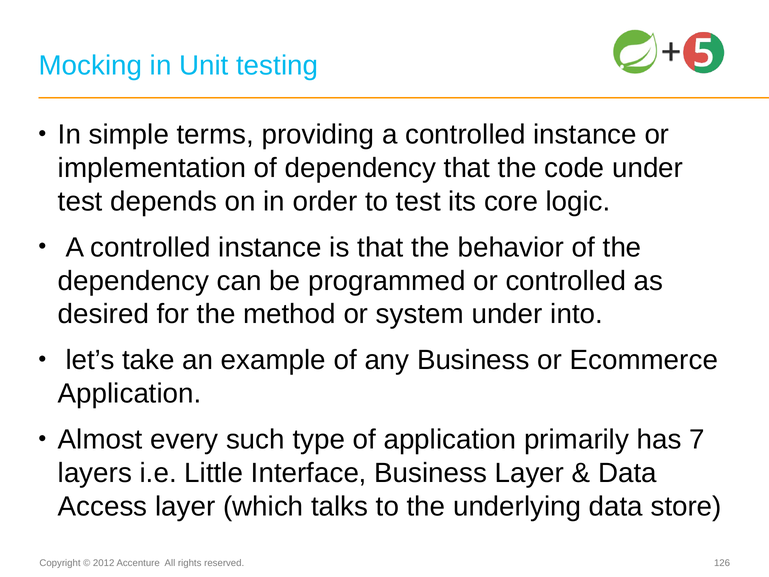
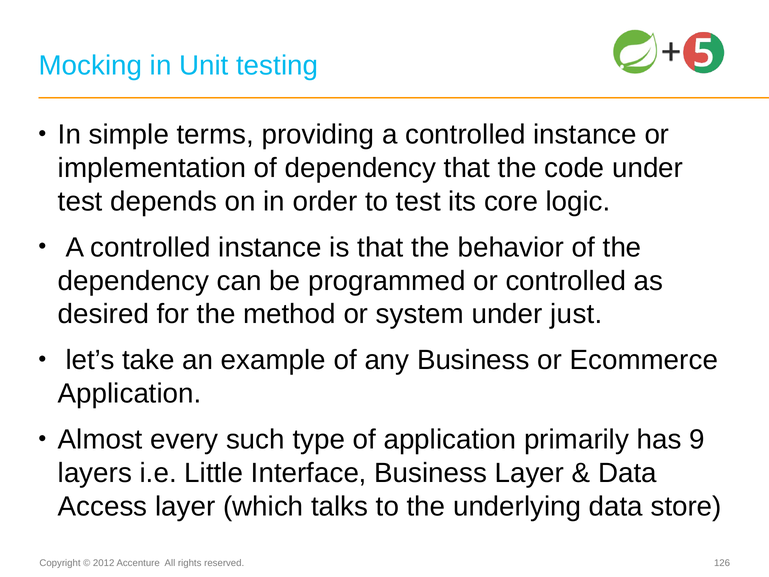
into: into -> just
7: 7 -> 9
